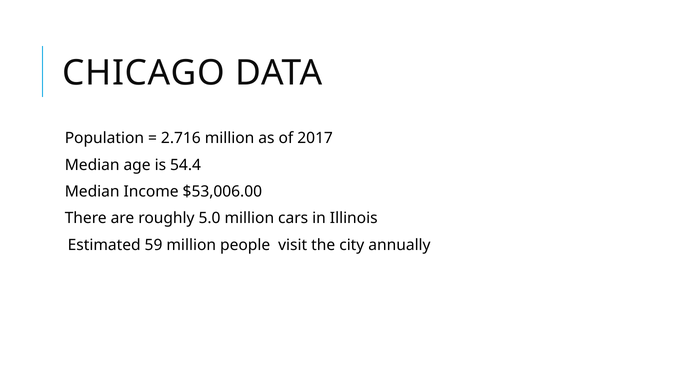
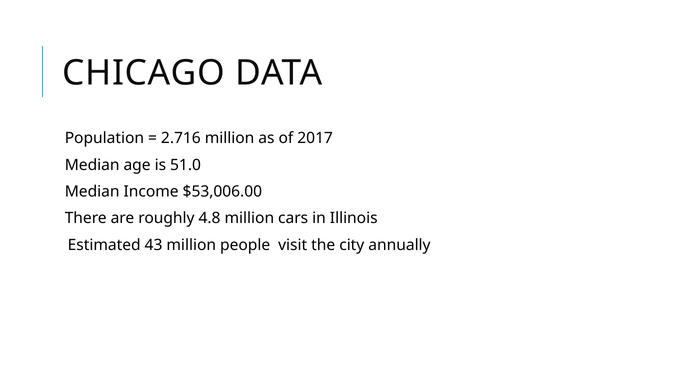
54.4: 54.4 -> 51.0
5.0: 5.0 -> 4.8
59: 59 -> 43
